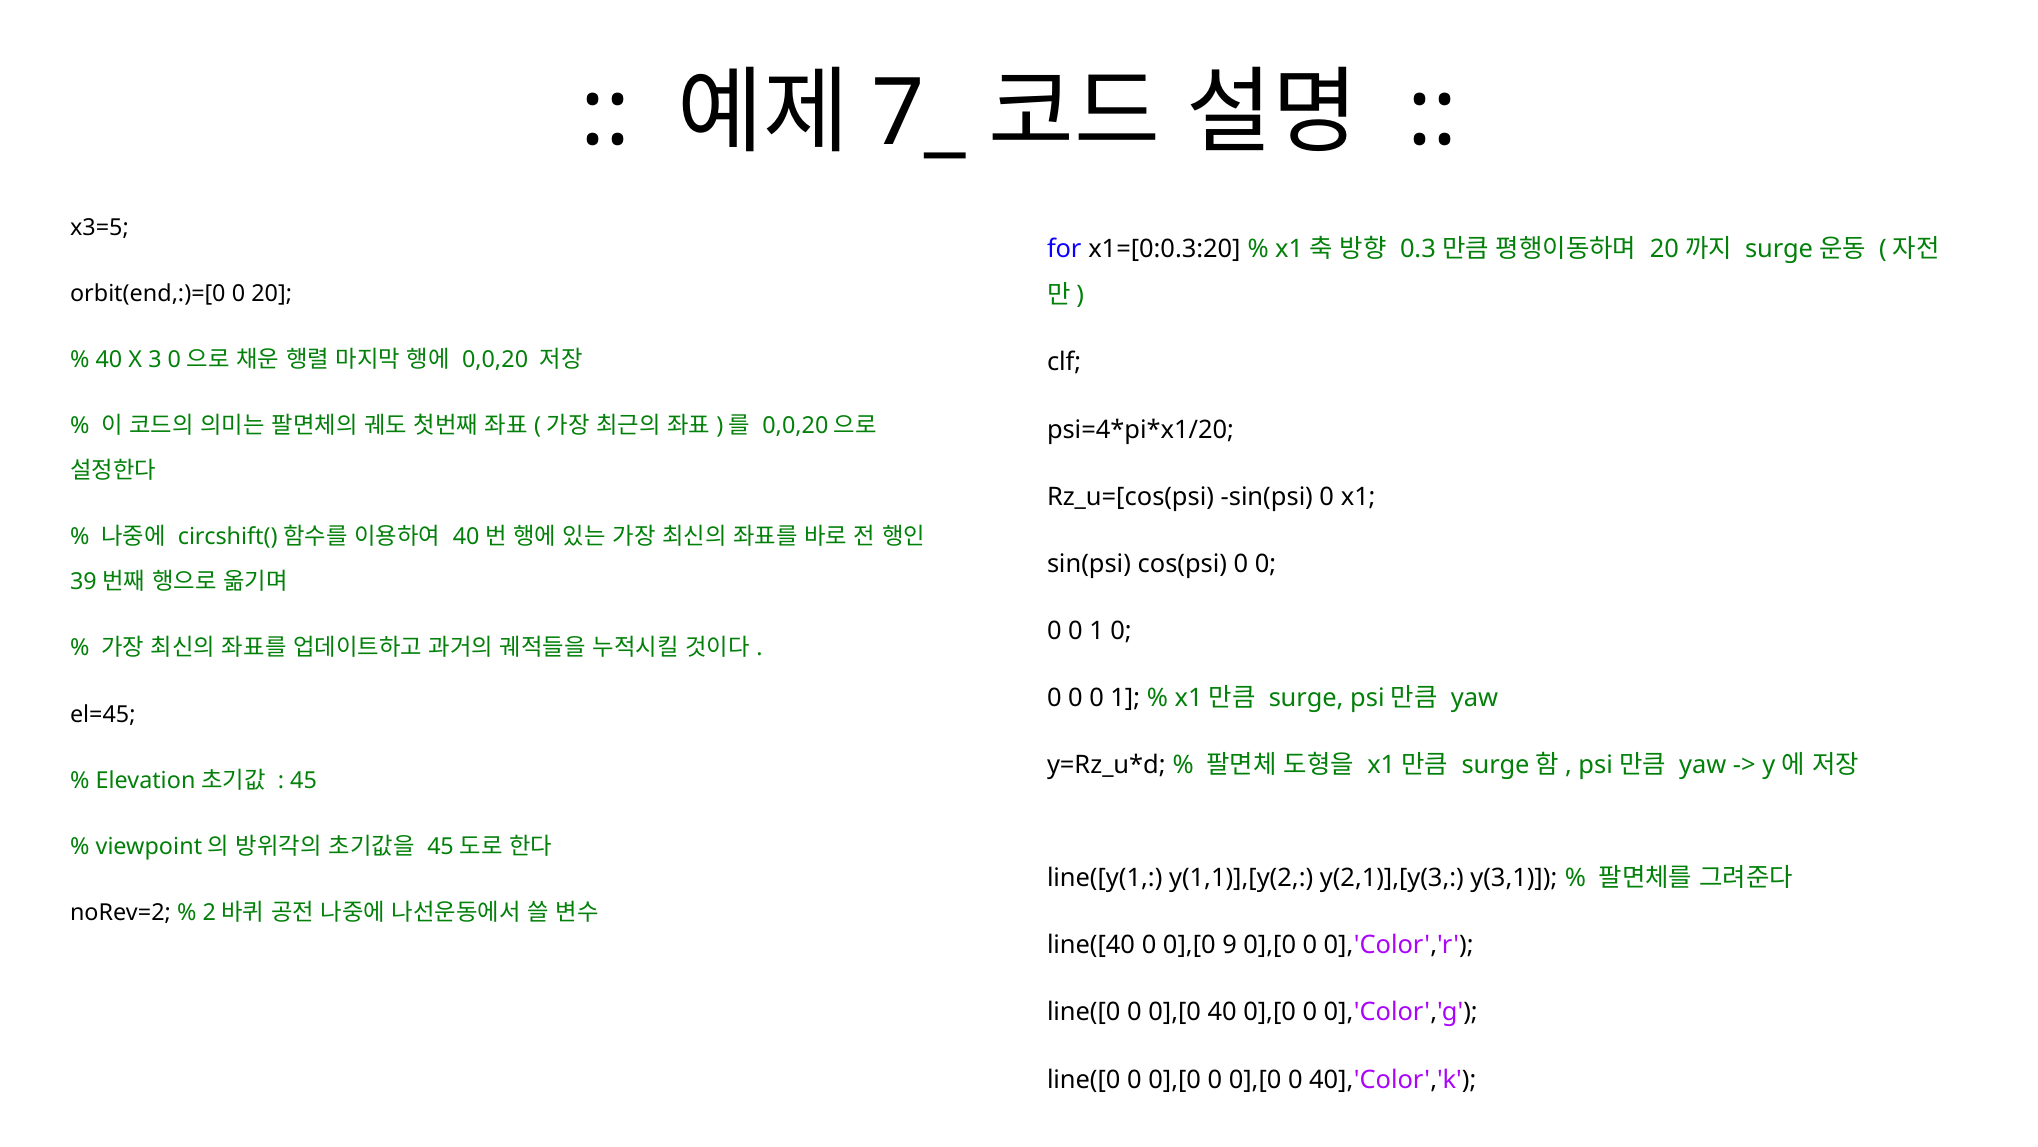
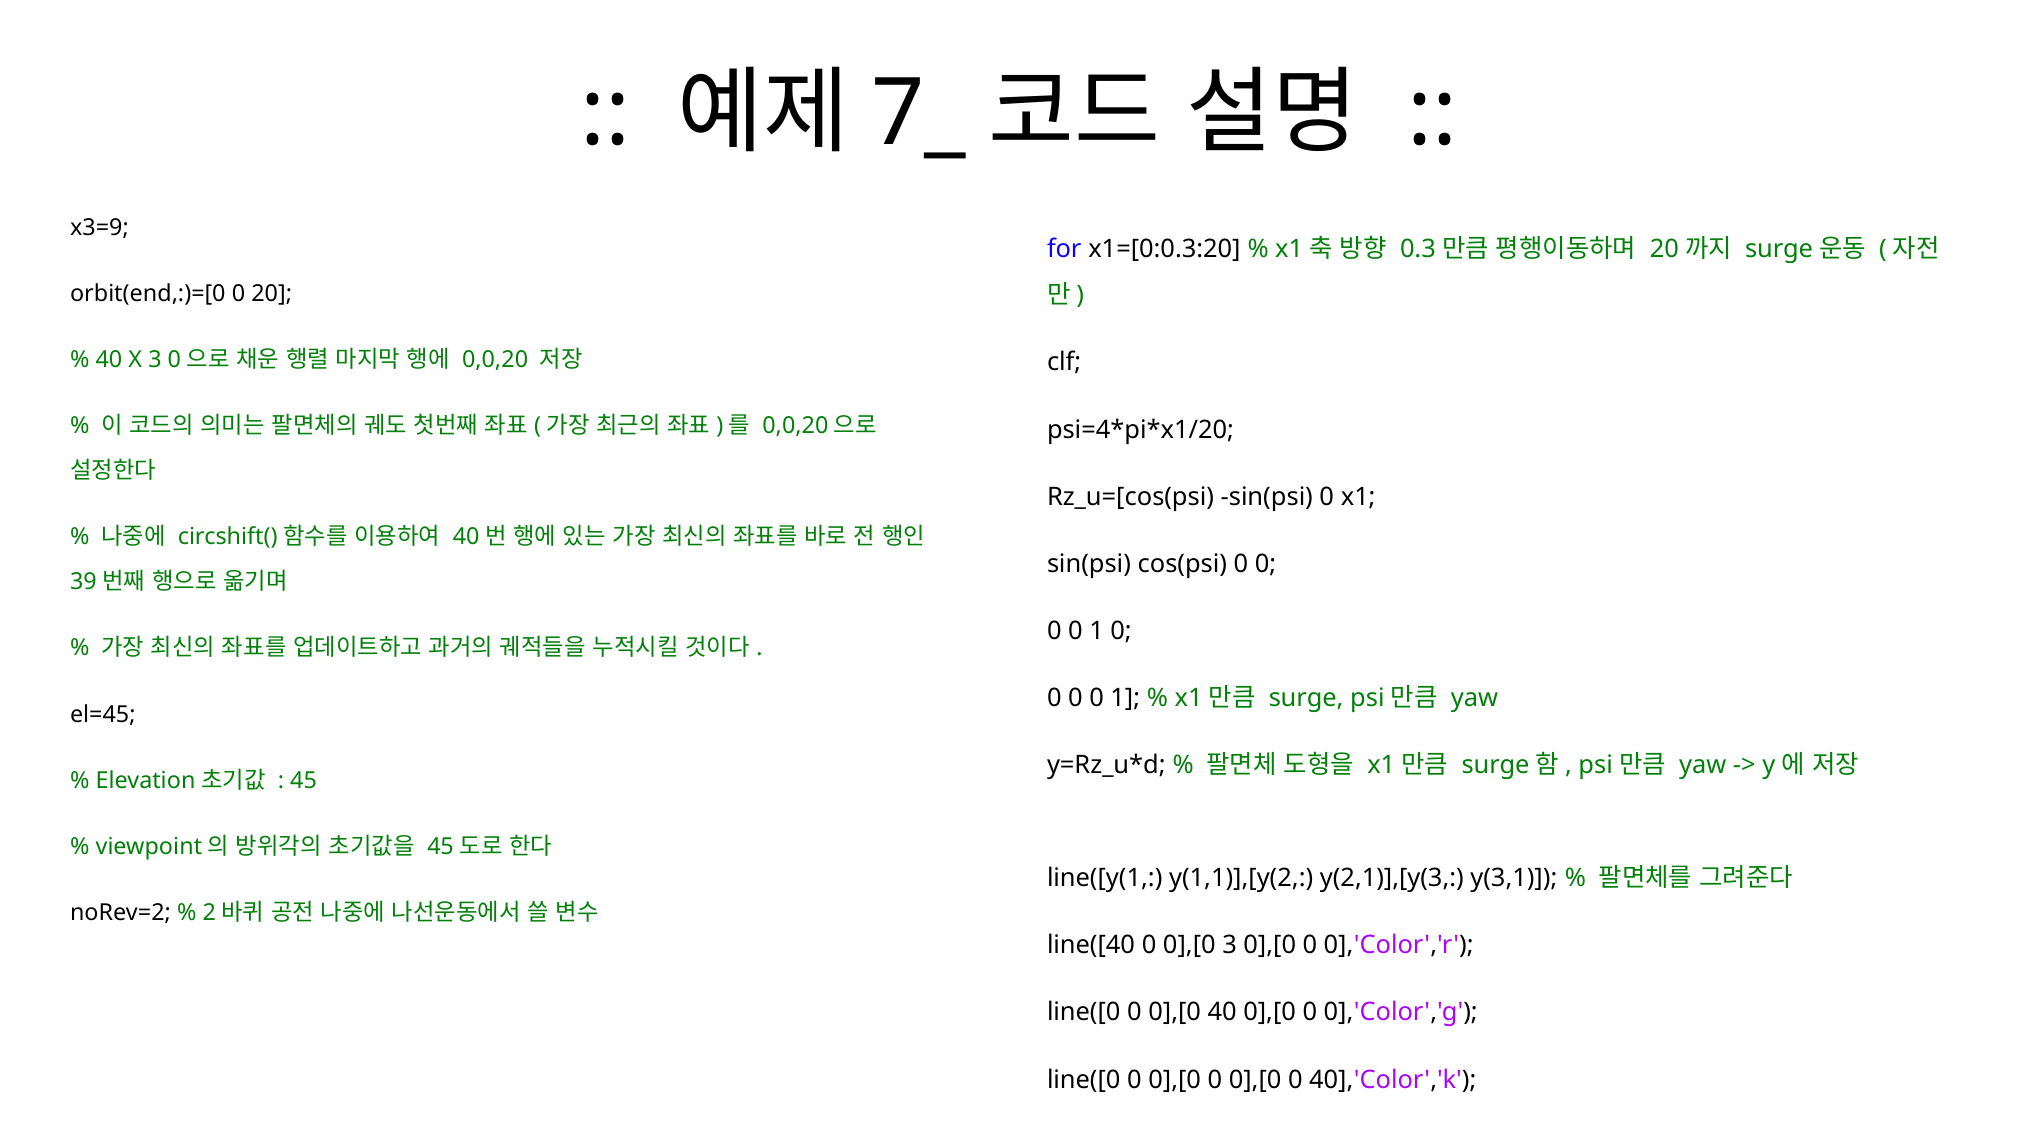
x3=5: x3=5 -> x3=9
0],[0 9: 9 -> 3
